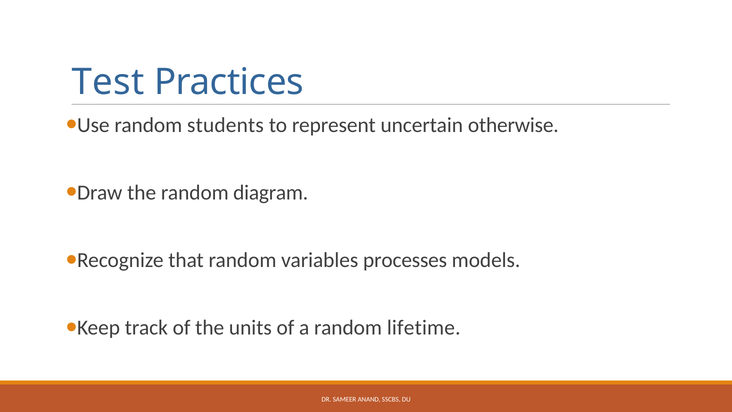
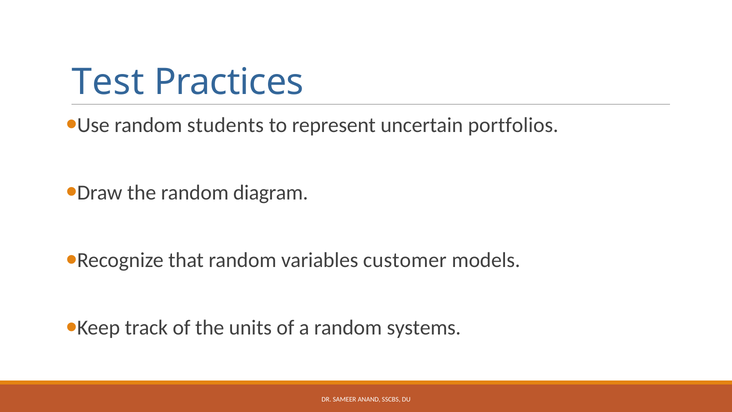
otherwise: otherwise -> portfolios
processes: processes -> customer
lifetime: lifetime -> systems
